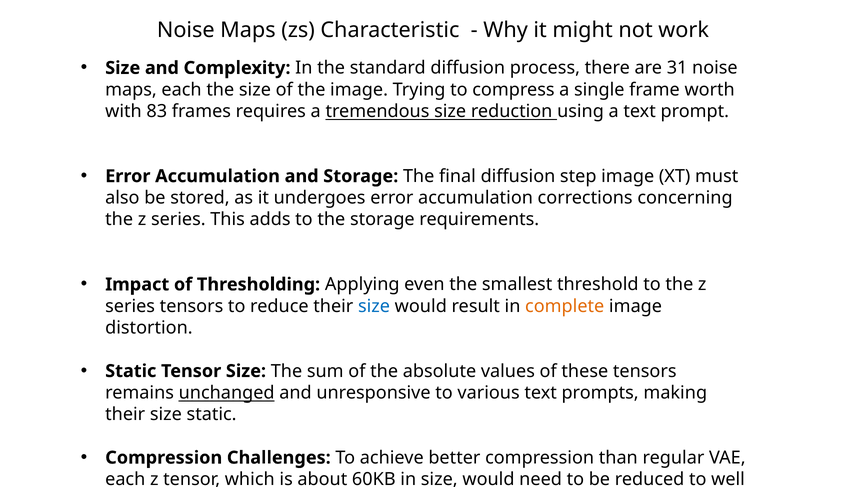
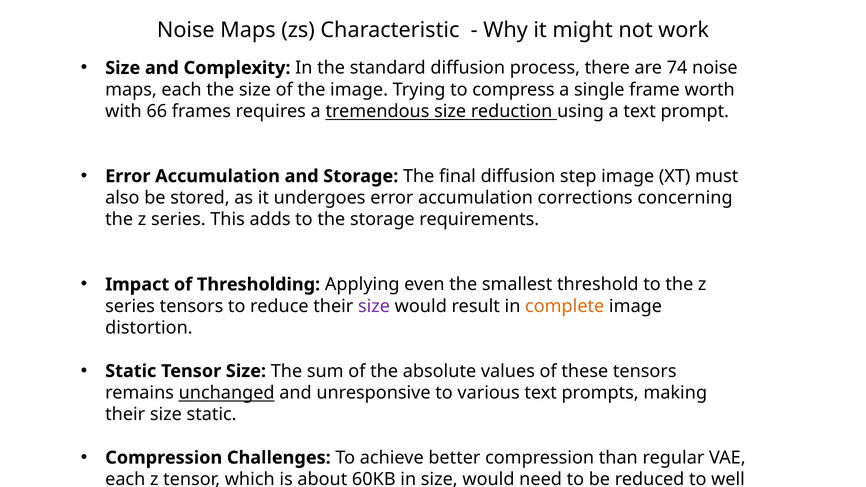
31: 31 -> 74
83: 83 -> 66
size at (374, 306) colour: blue -> purple
